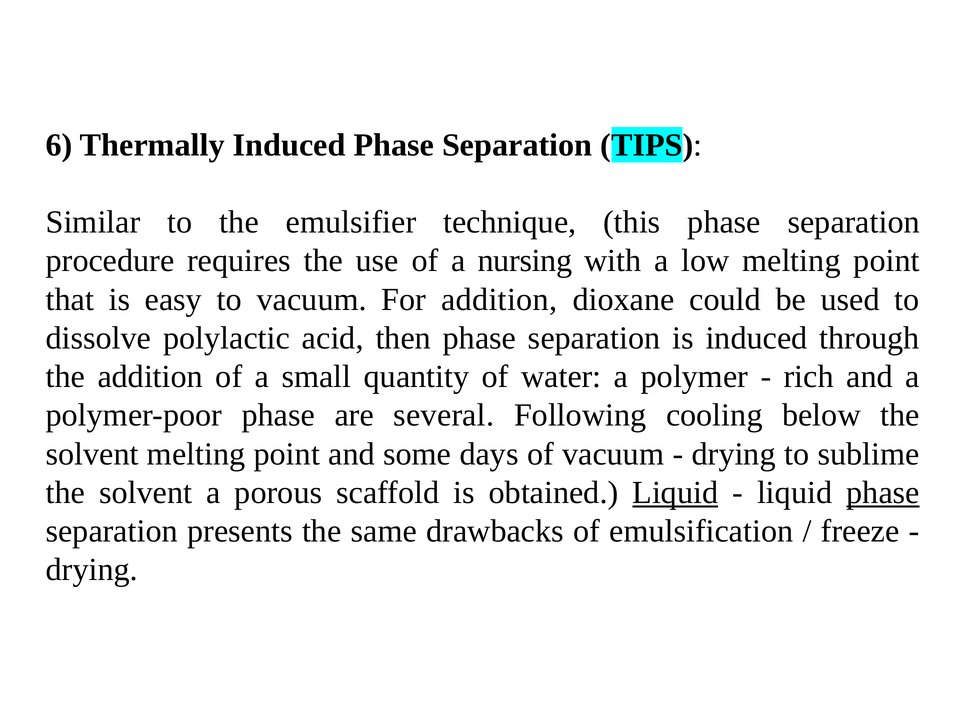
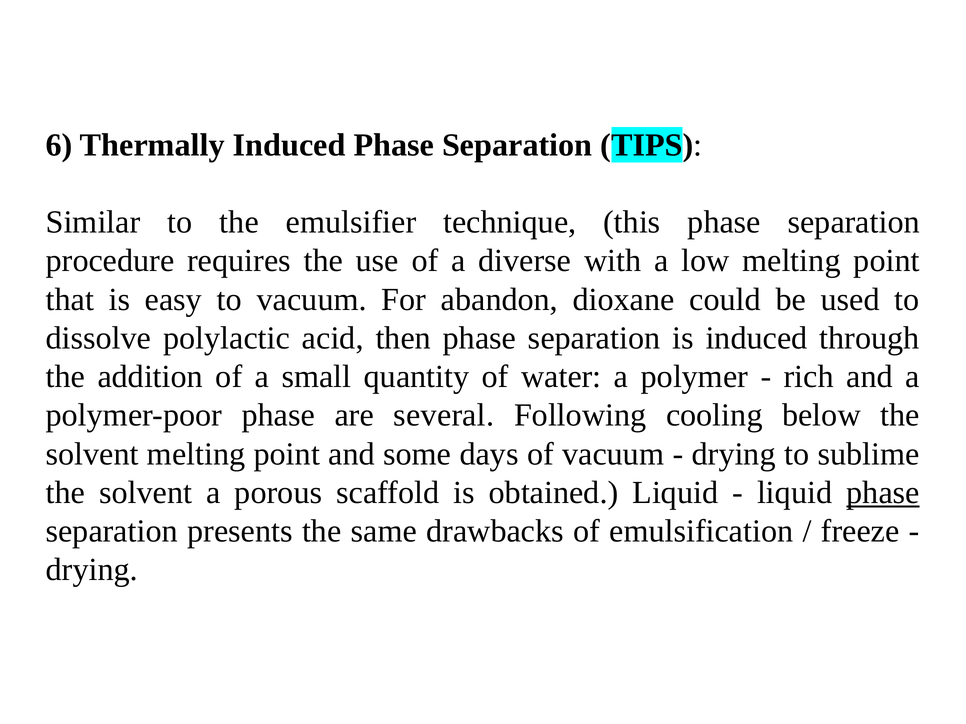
nursing: nursing -> diverse
For addition: addition -> abandon
Liquid at (675, 493) underline: present -> none
